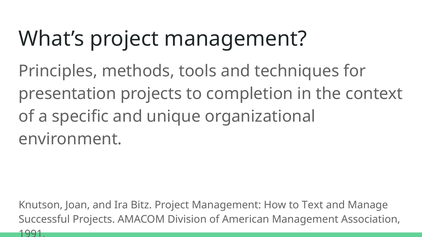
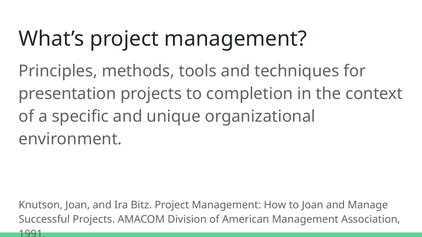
to Text: Text -> Joan
